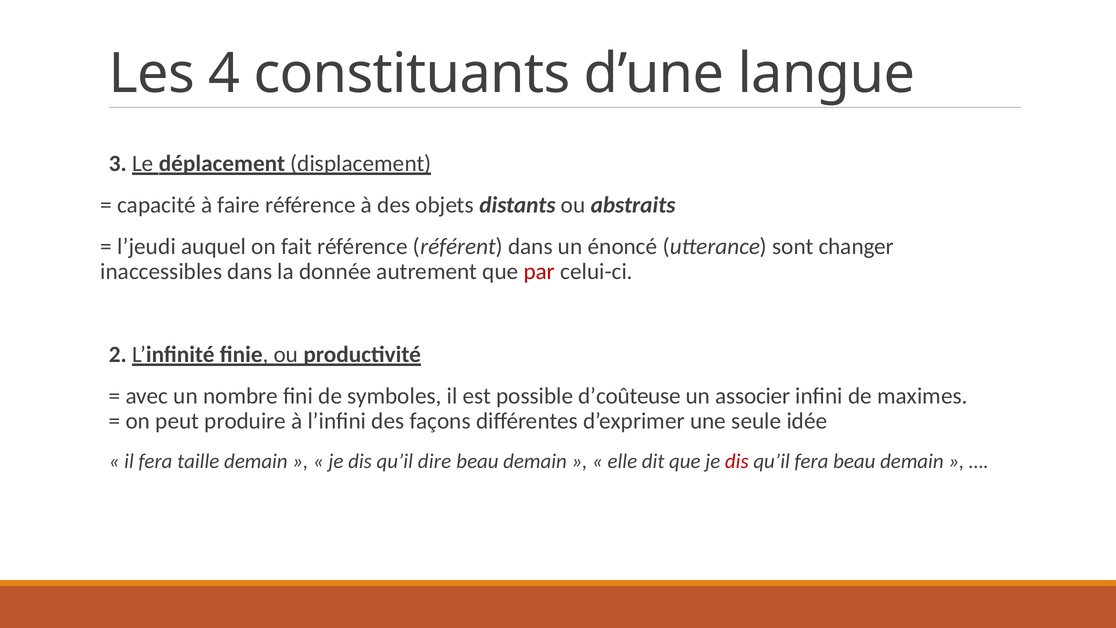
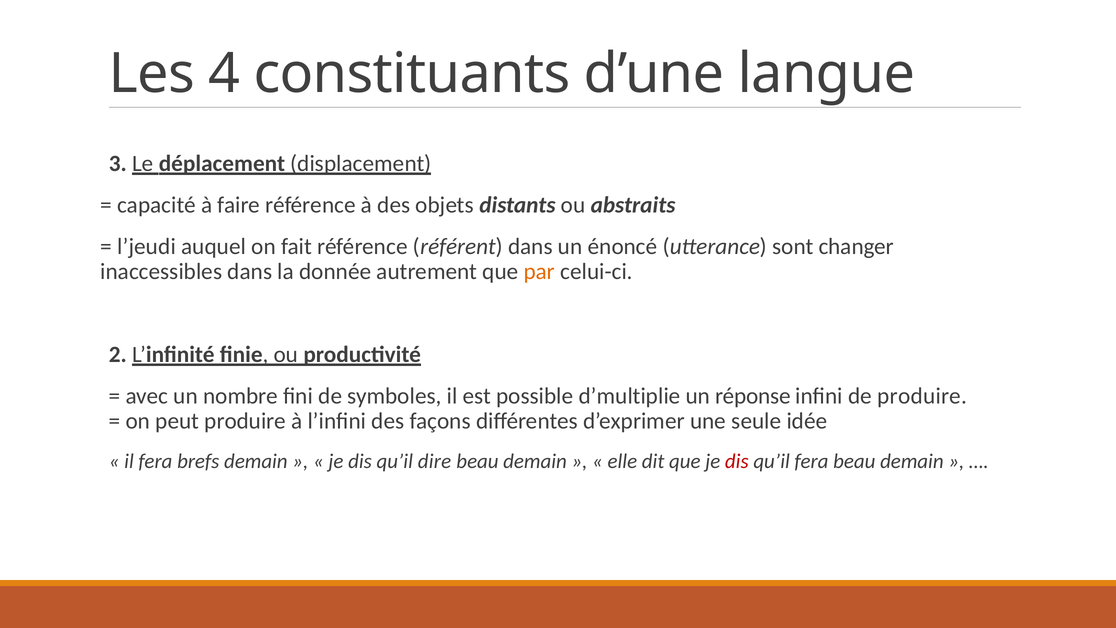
par colour: red -> orange
d’coûteuse: d’coûteuse -> d’multiplie
associer: associer -> réponse
de maximes: maximes -> produire
taille: taille -> brefs
